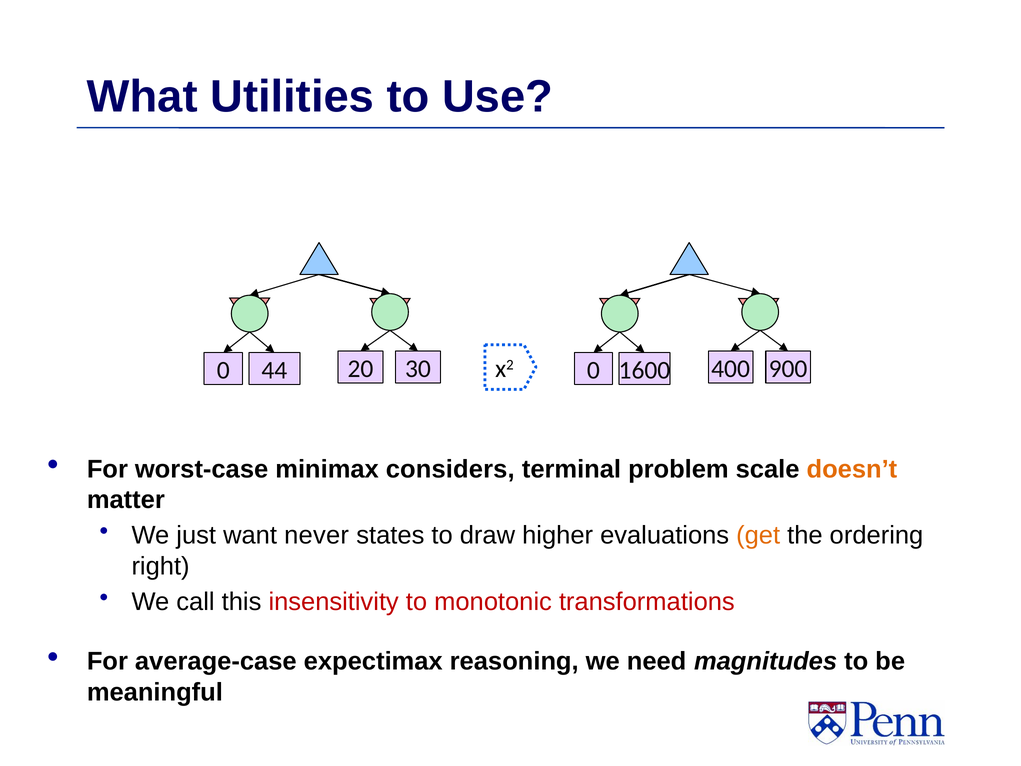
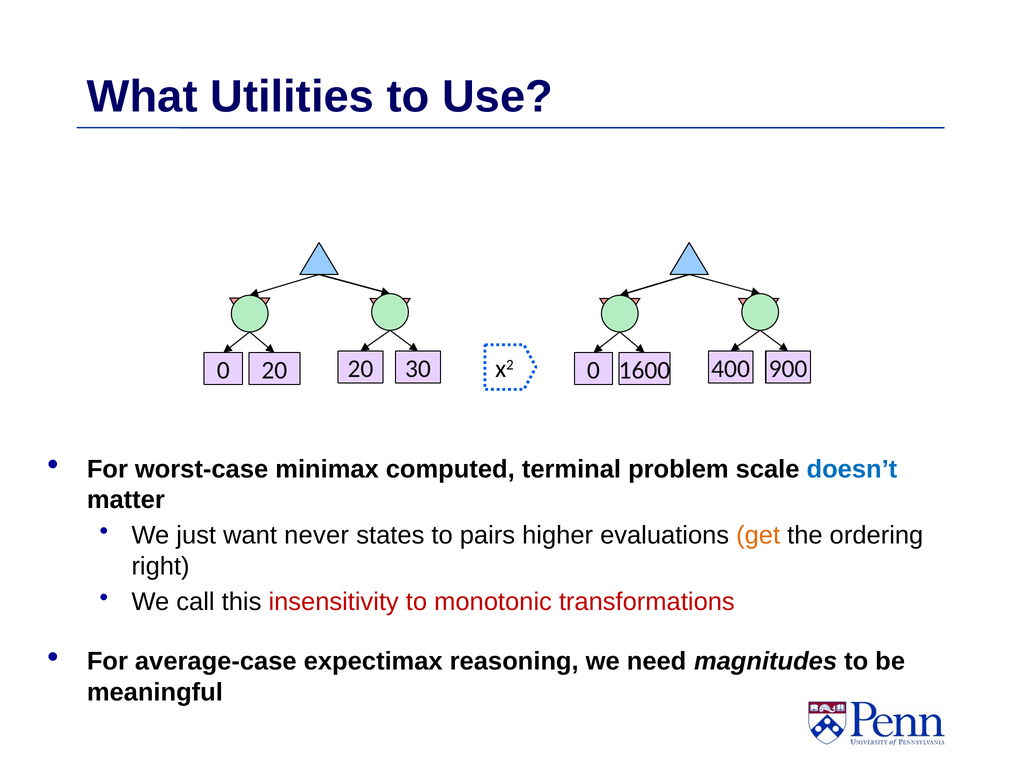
0 44: 44 -> 20
considers: considers -> computed
doesn’t colour: orange -> blue
draw: draw -> pairs
